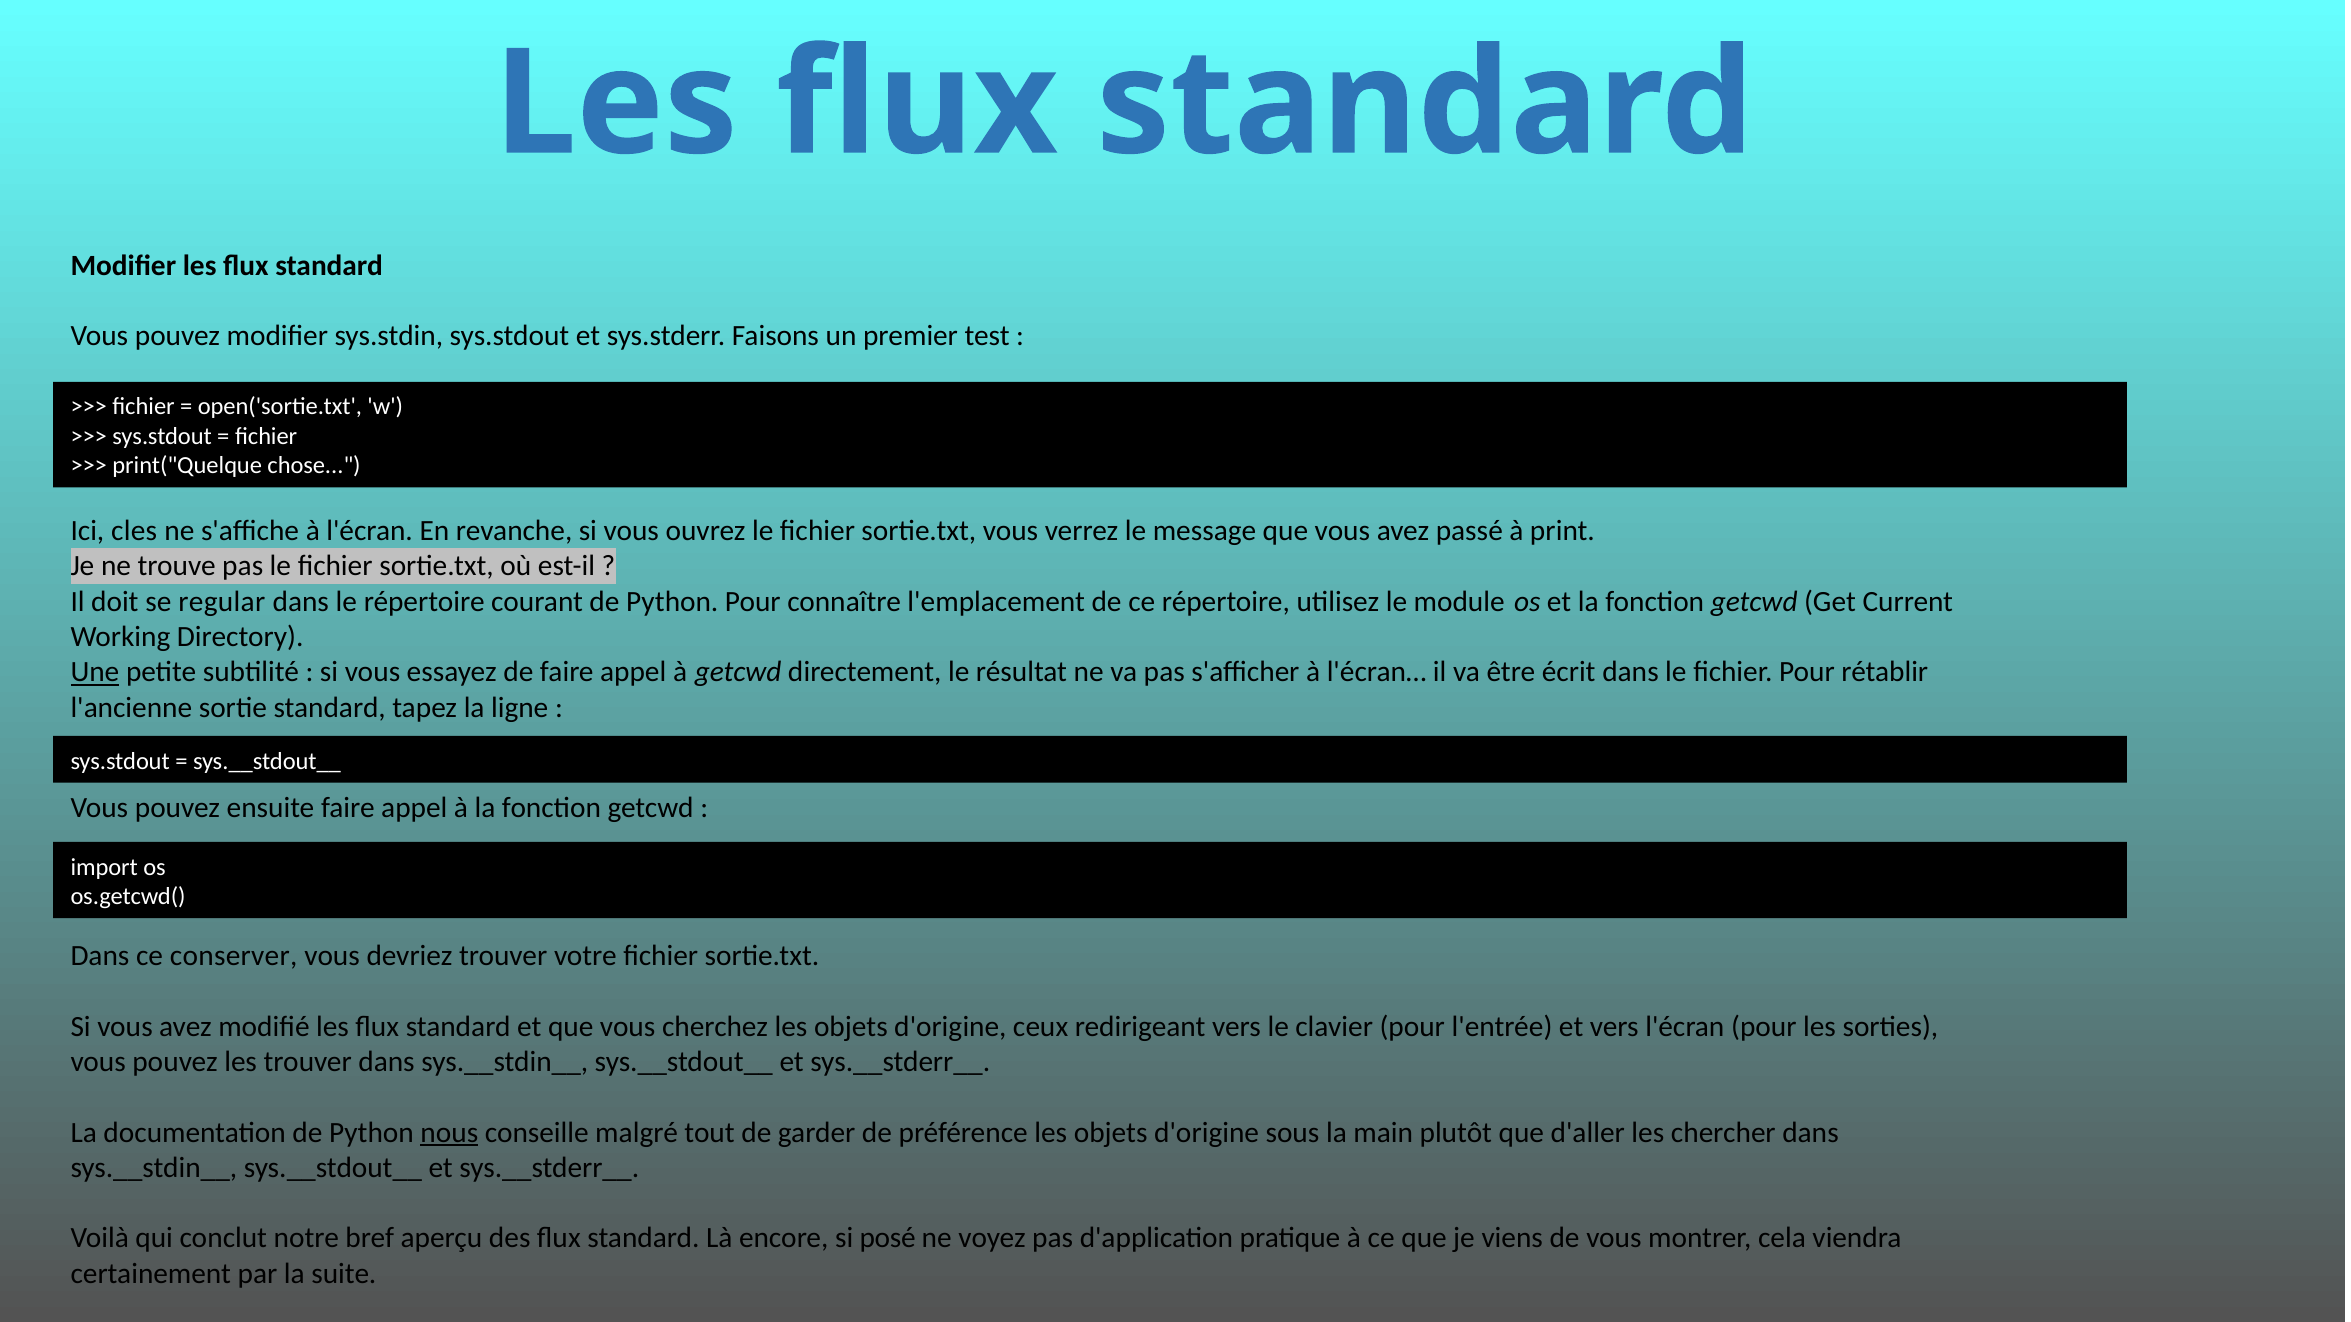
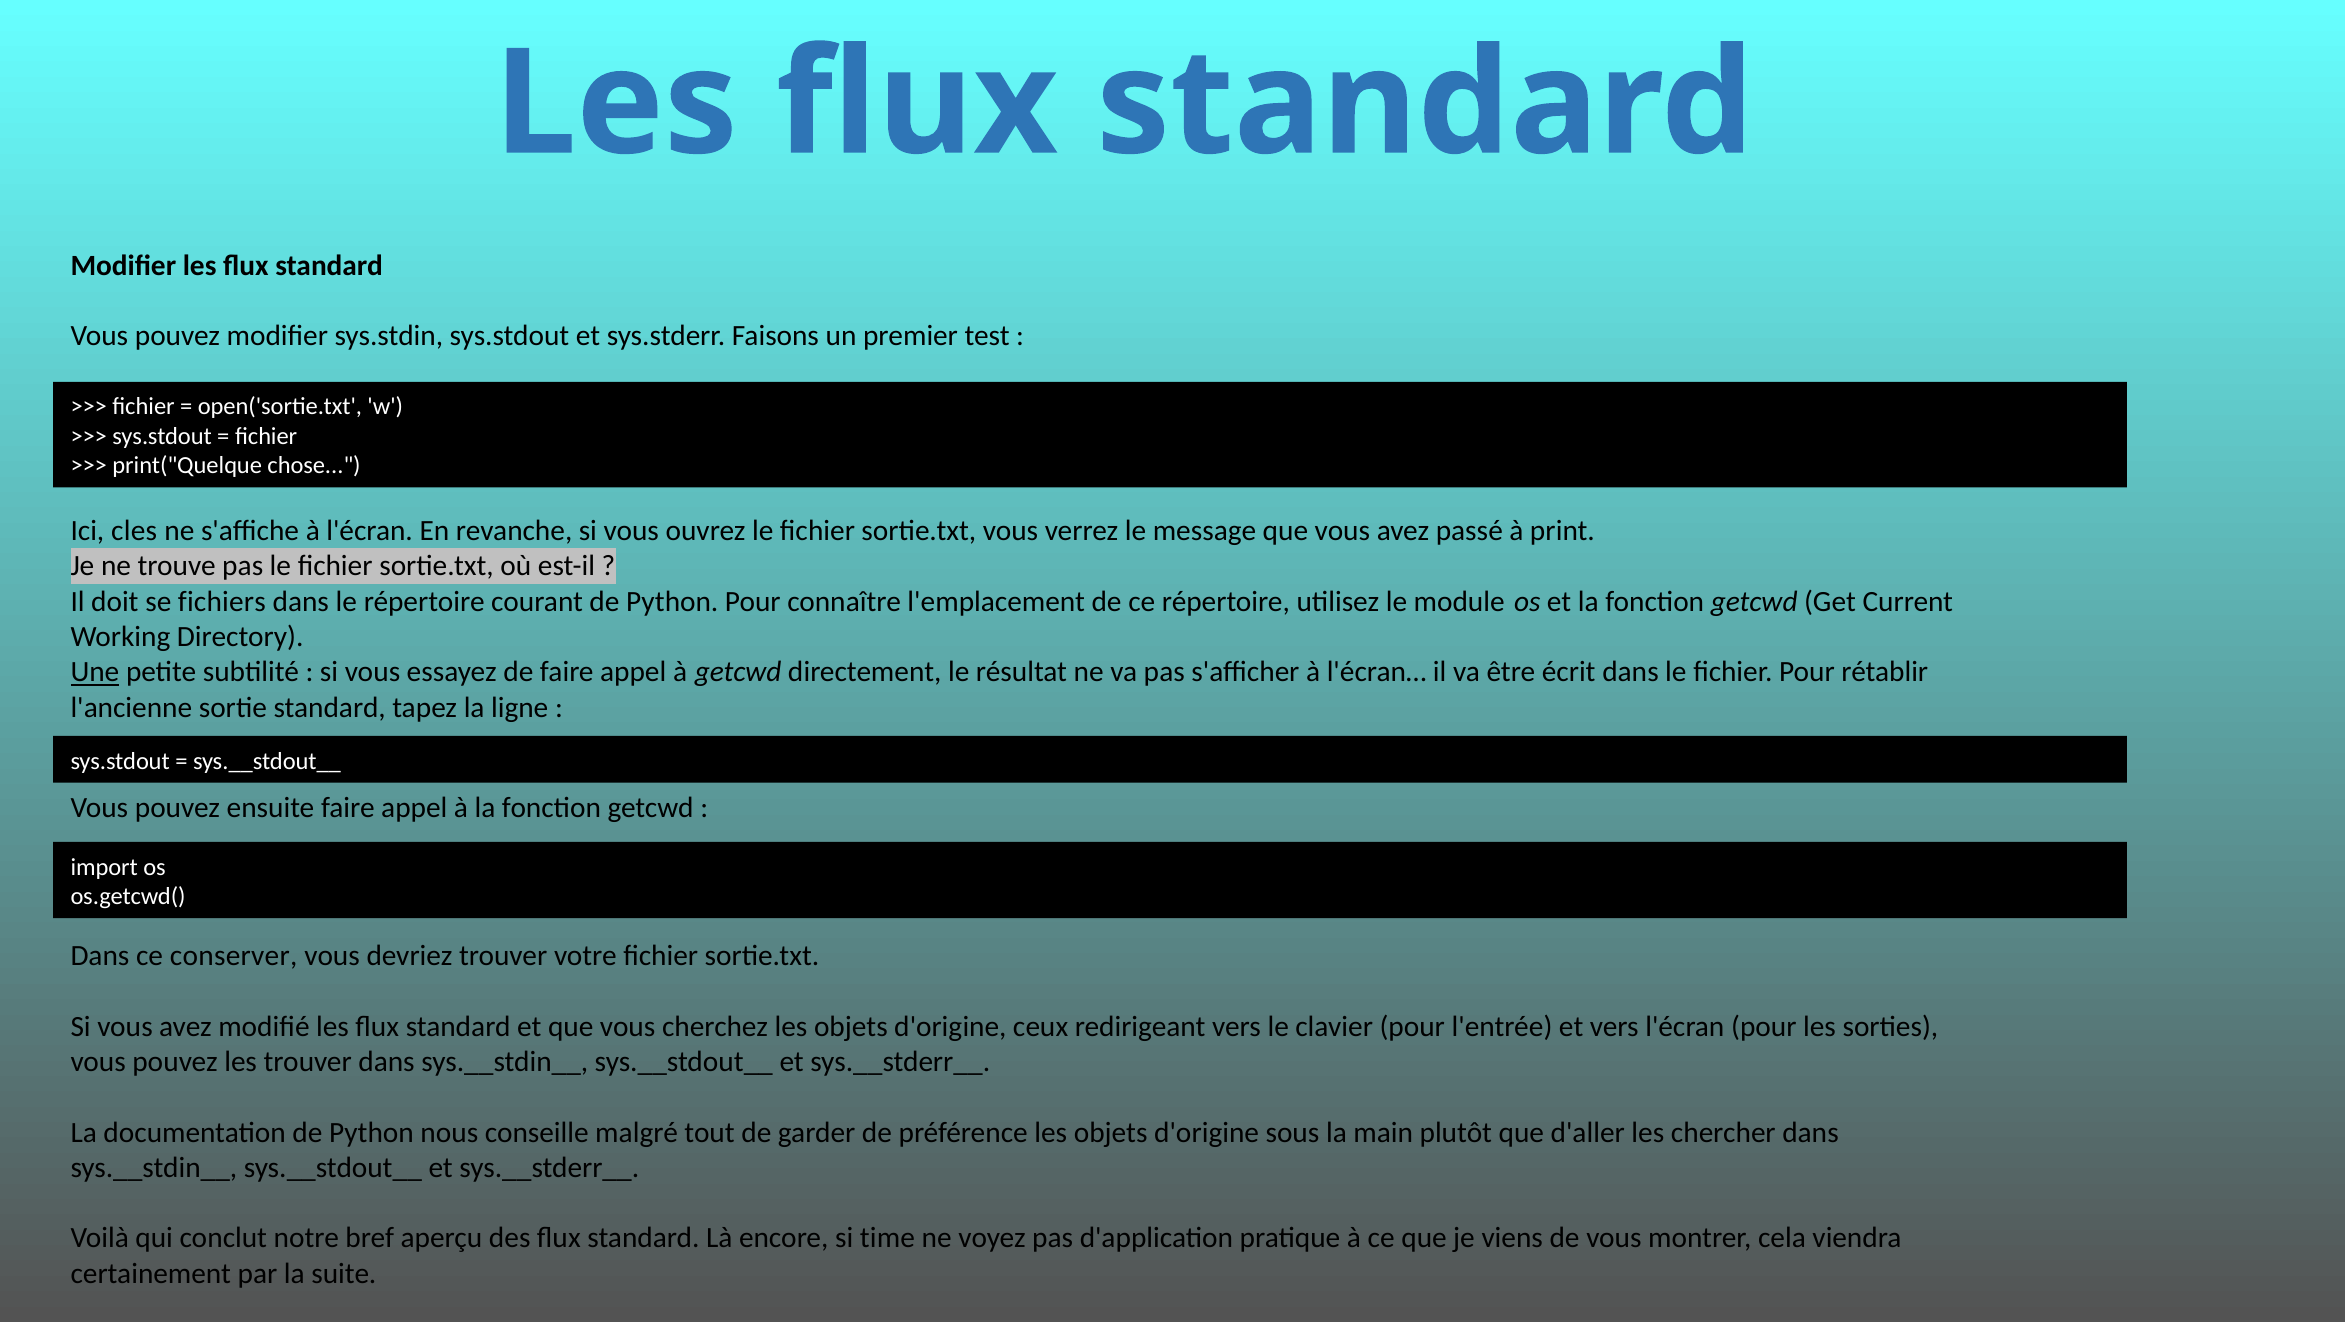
regular: regular -> fichiers
nous underline: present -> none
posé: posé -> time
